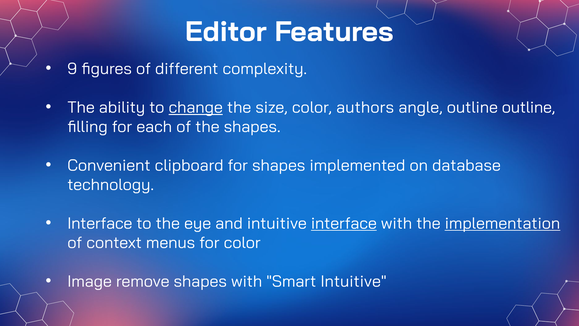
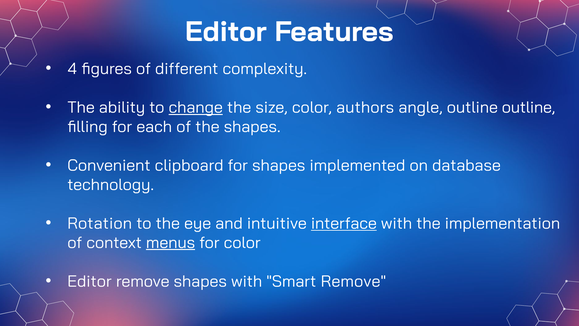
9: 9 -> 4
Interface at (100, 223): Interface -> Rotation
implementation underline: present -> none
menus underline: none -> present
Image at (90, 281): Image -> Editor
Smart Intuitive: Intuitive -> Remove
